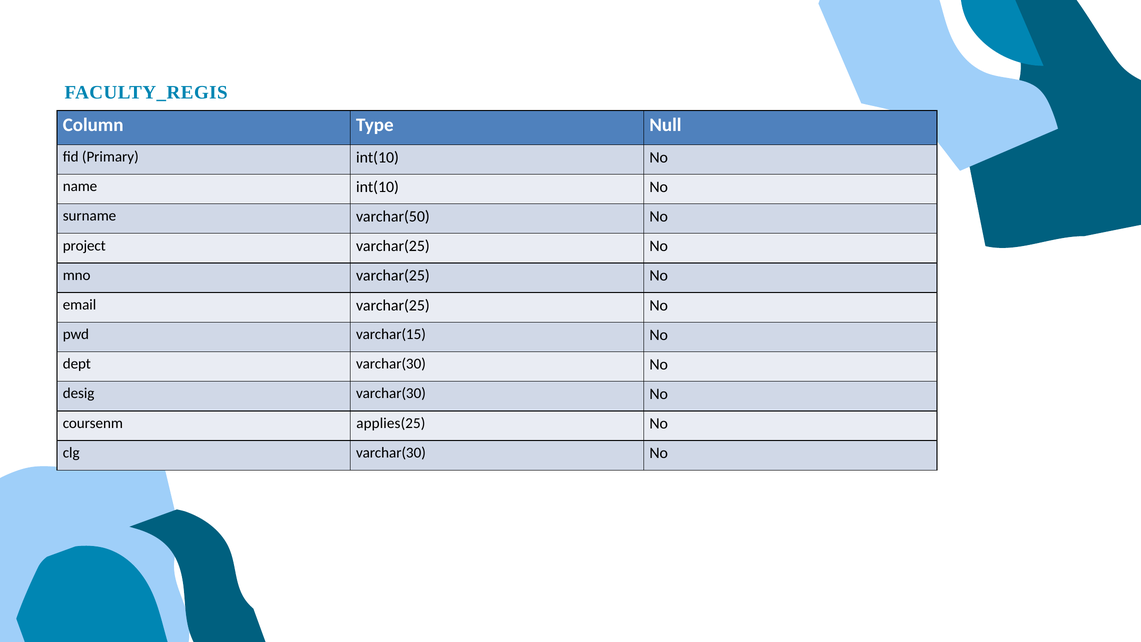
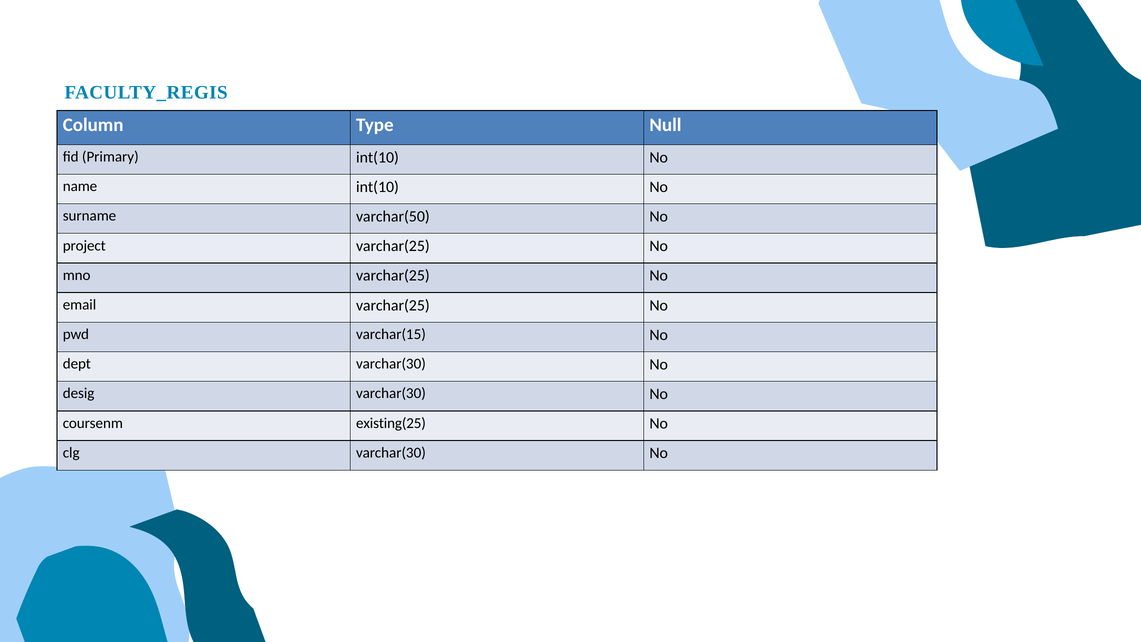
applies(25: applies(25 -> existing(25
